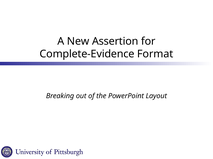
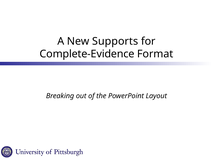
Assertion: Assertion -> Supports
